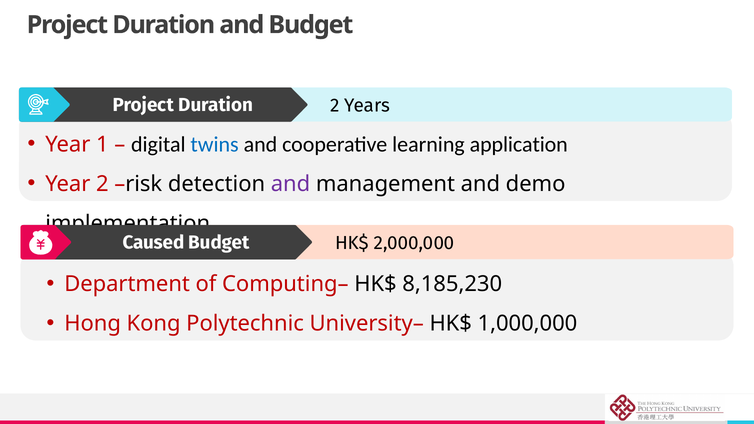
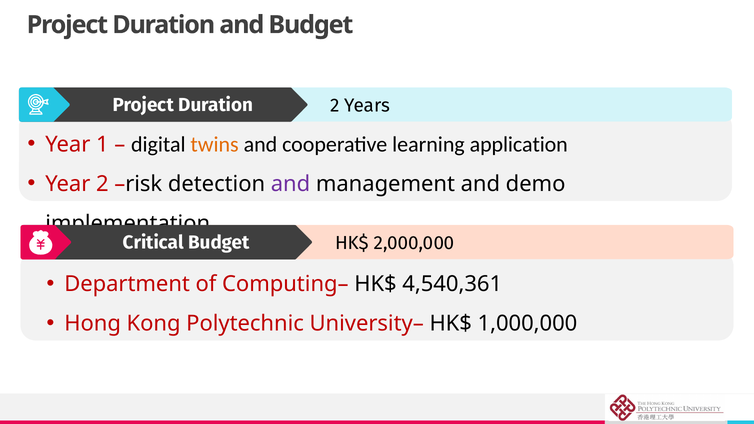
twins colour: blue -> orange
Caused: Caused -> Critical
8,185,230: 8,185,230 -> 4,540,361
